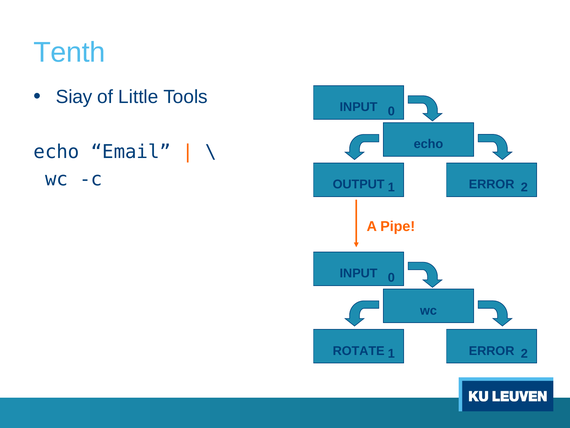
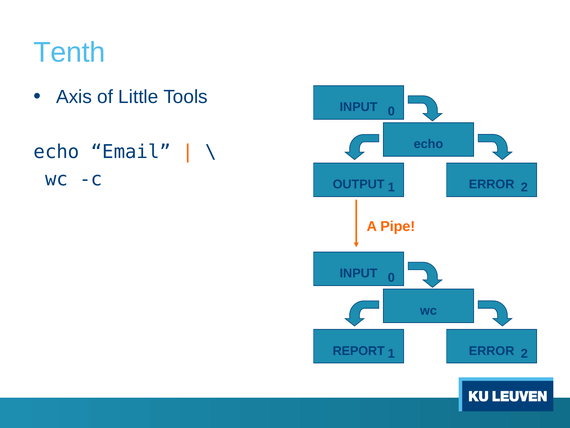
Siay: Siay -> Axis
ROTATE: ROTATE -> REPORT
